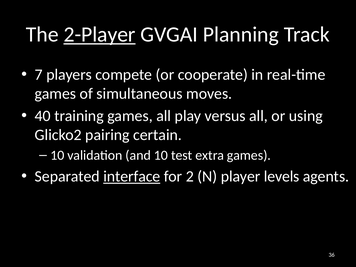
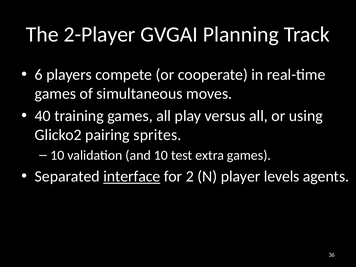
2-Player underline: present -> none
7: 7 -> 6
certain: certain -> sprites
